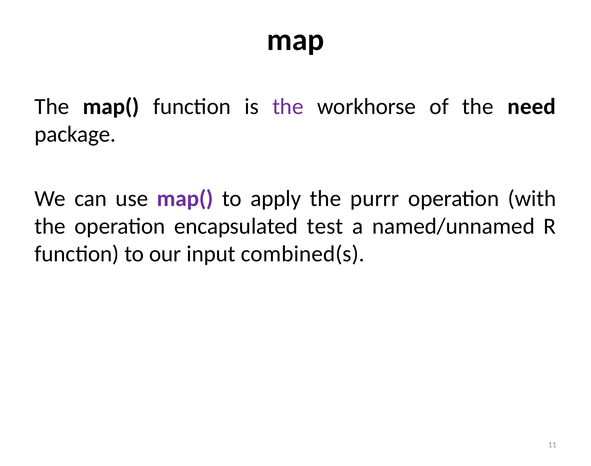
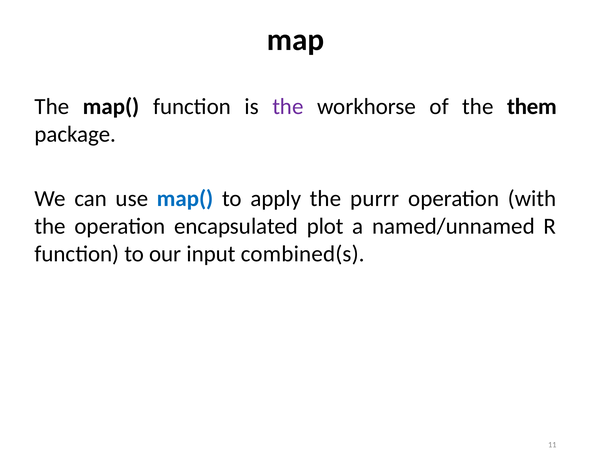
need: need -> them
map( at (185, 198) colour: purple -> blue
test: test -> plot
